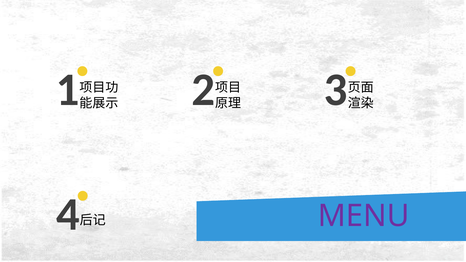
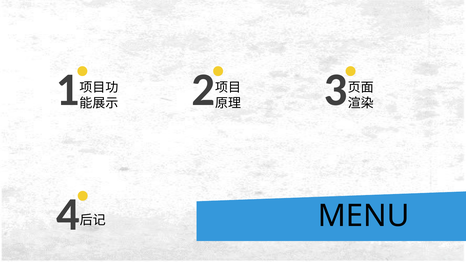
MENU colour: purple -> black
